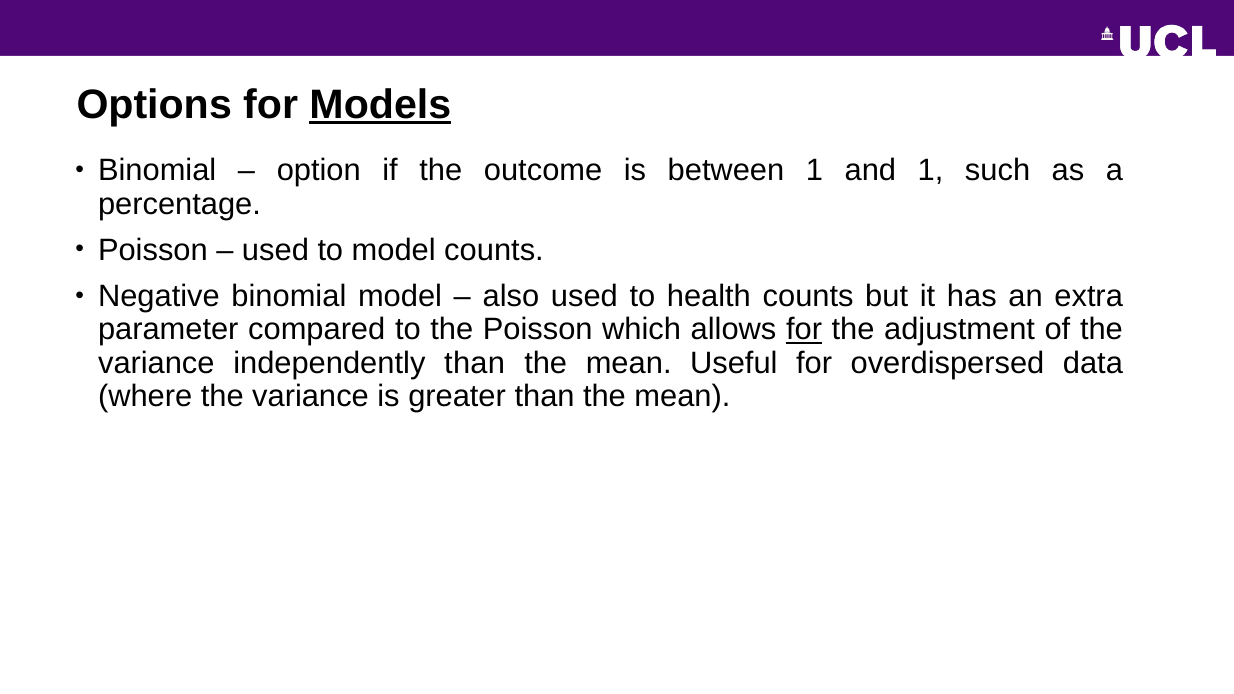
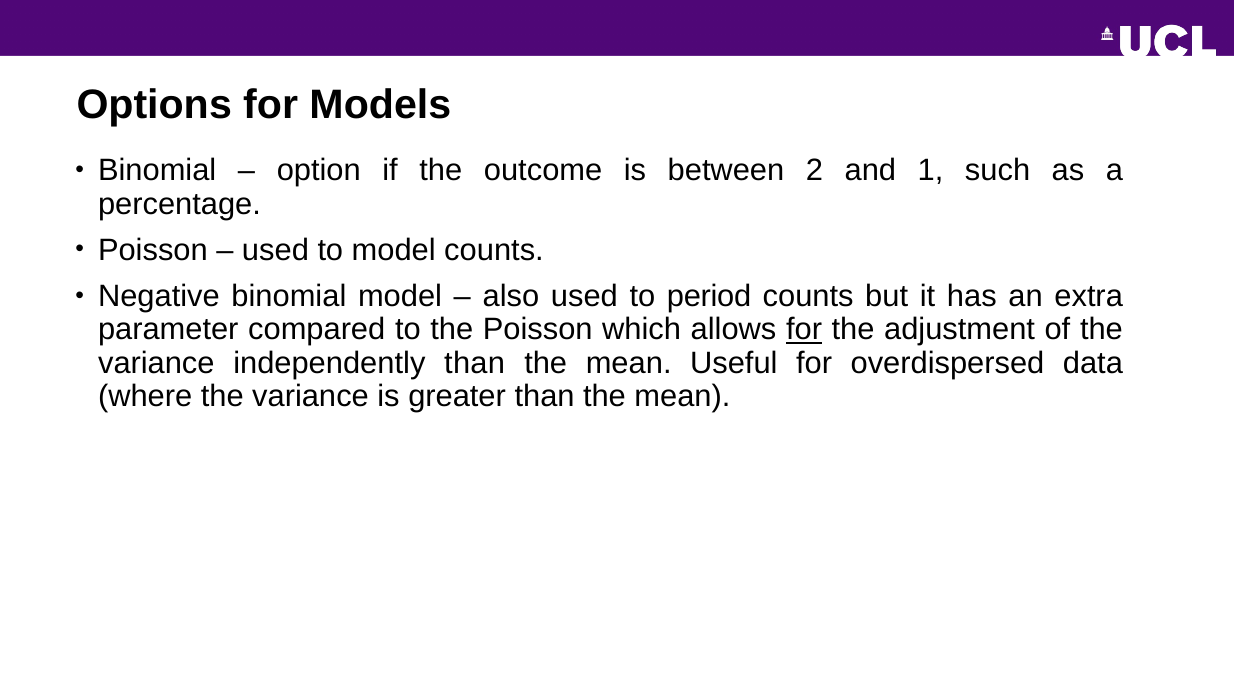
Models underline: present -> none
between 1: 1 -> 2
health: health -> period
